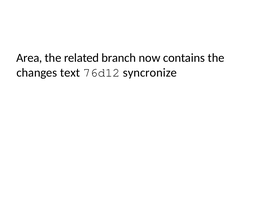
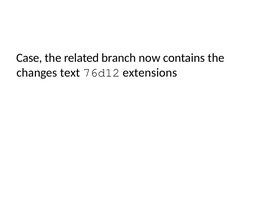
Area: Area -> Case
syncronize: syncronize -> extensions
